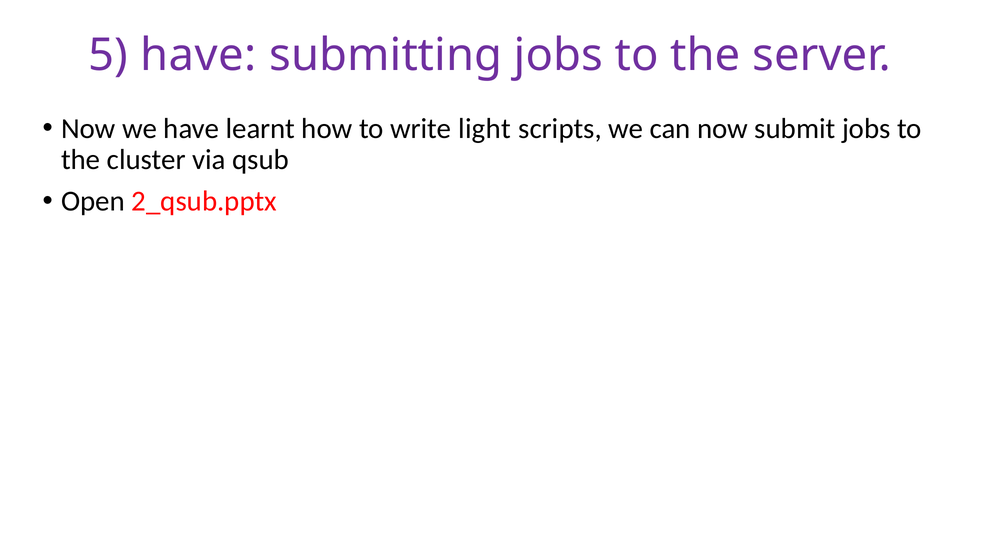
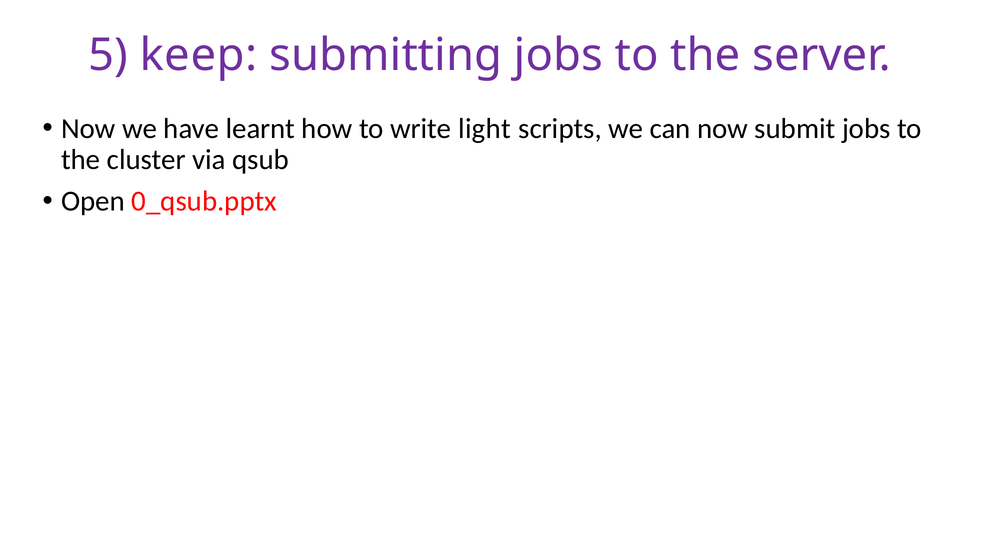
5 have: have -> keep
2_qsub.pptx: 2_qsub.pptx -> 0_qsub.pptx
